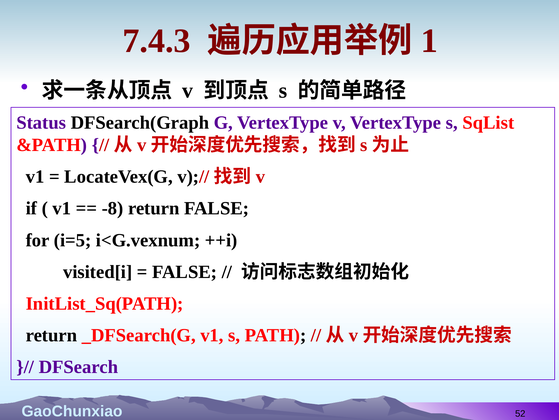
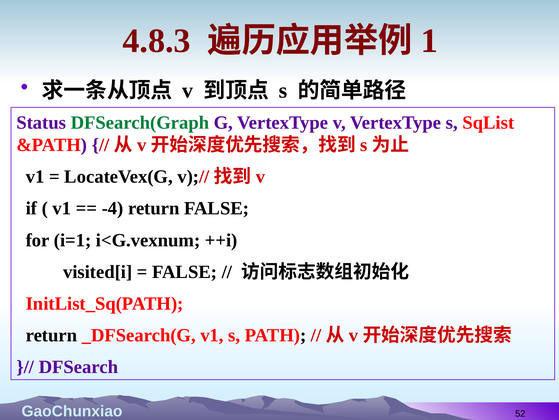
7.4.3: 7.4.3 -> 4.8.3
DFSearch(Graph colour: black -> green
-8: -8 -> -4
i=5: i=5 -> i=1
